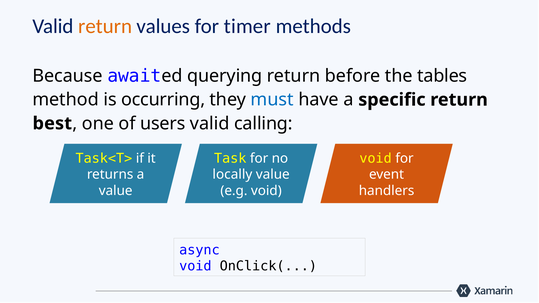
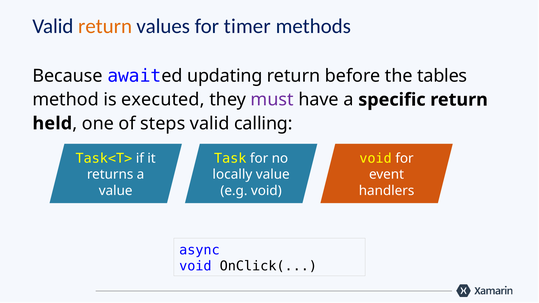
querying: querying -> updating
occurring: occurring -> executed
must colour: blue -> purple
best: best -> held
users: users -> steps
